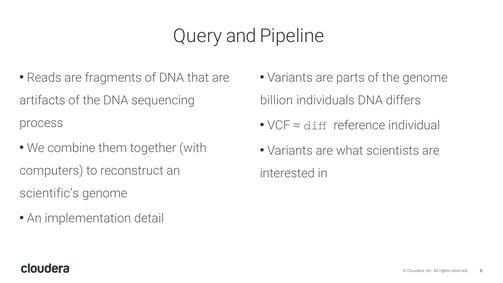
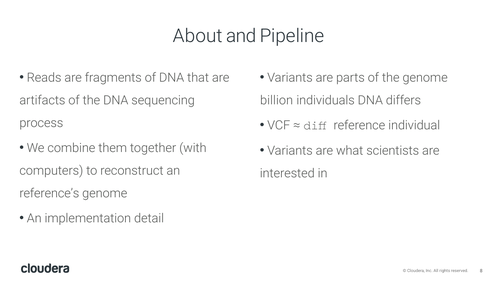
Query: Query -> About
scientific’s: scientific’s -> reference’s
